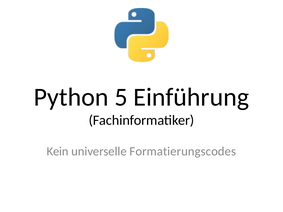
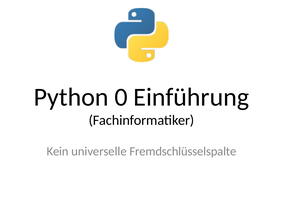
5: 5 -> 0
Formatierungscodes: Formatierungscodes -> Fremdschlüsselspalte
